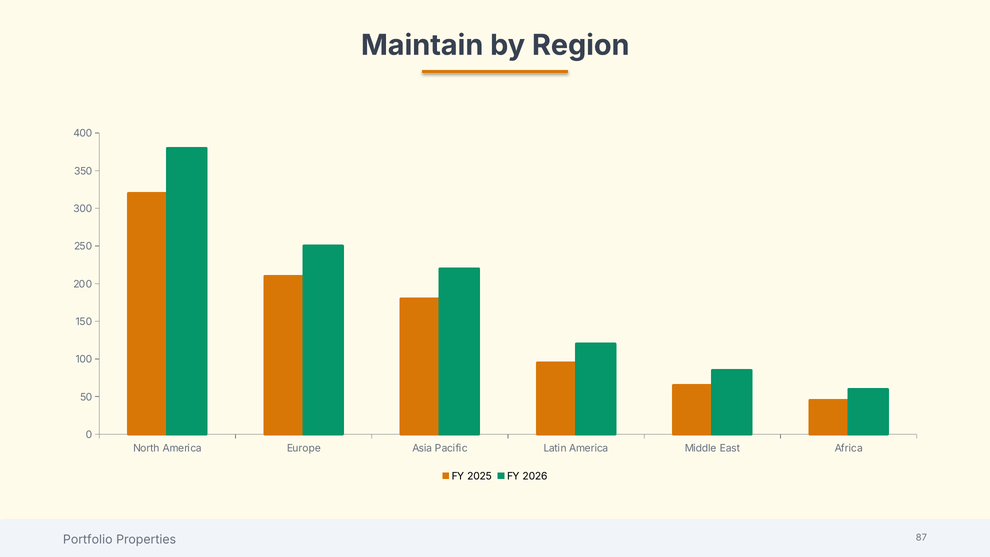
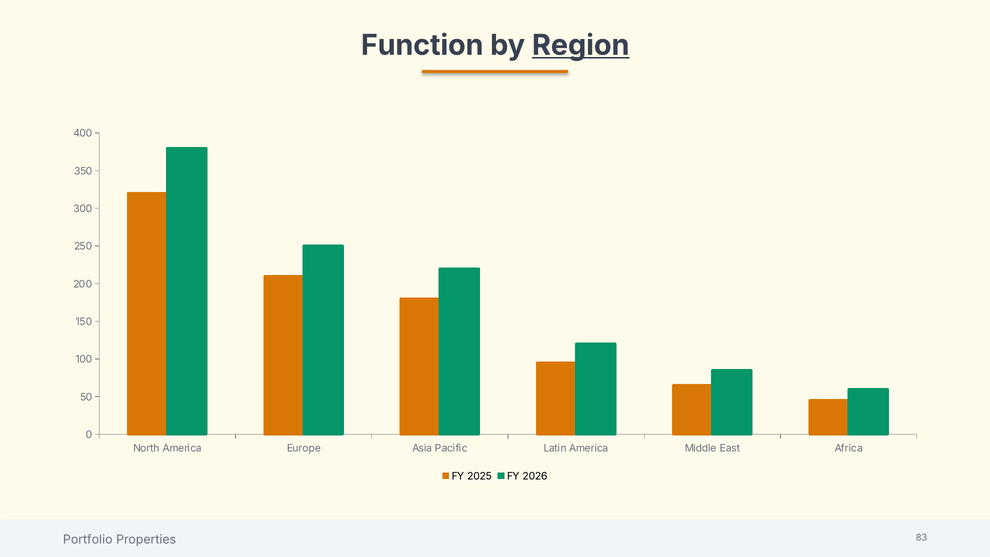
Maintain: Maintain -> Function
Region underline: none -> present
87: 87 -> 83
